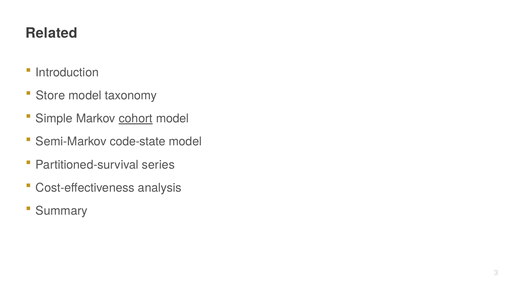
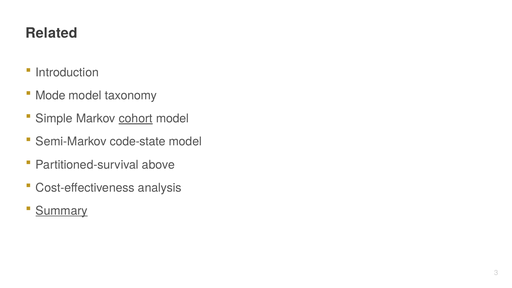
Store: Store -> Mode
series: series -> above
Summary underline: none -> present
